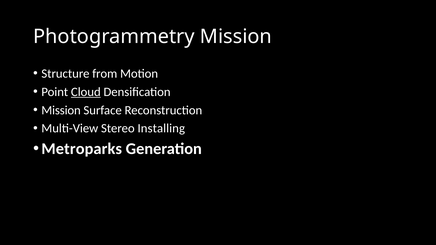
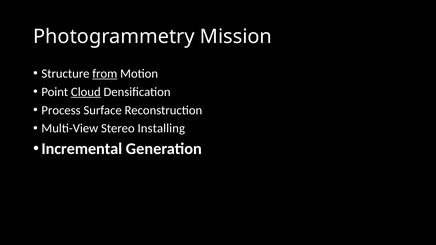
from underline: none -> present
Mission at (61, 110): Mission -> Process
Metroparks: Metroparks -> Incremental
